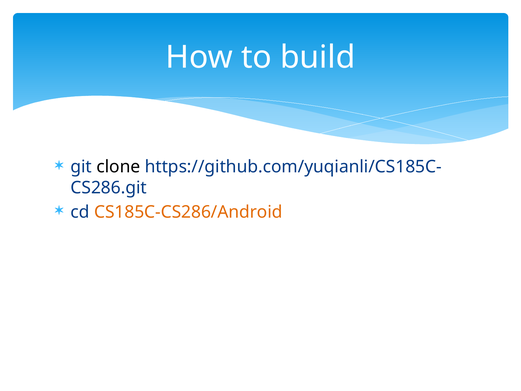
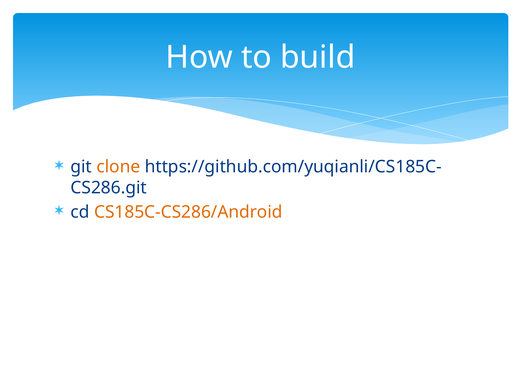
clone colour: black -> orange
